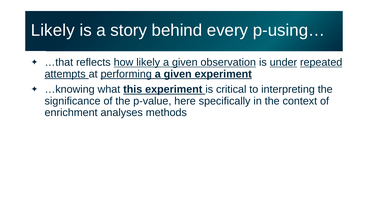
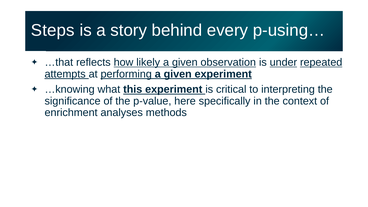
Likely at (53, 30): Likely -> Steps
